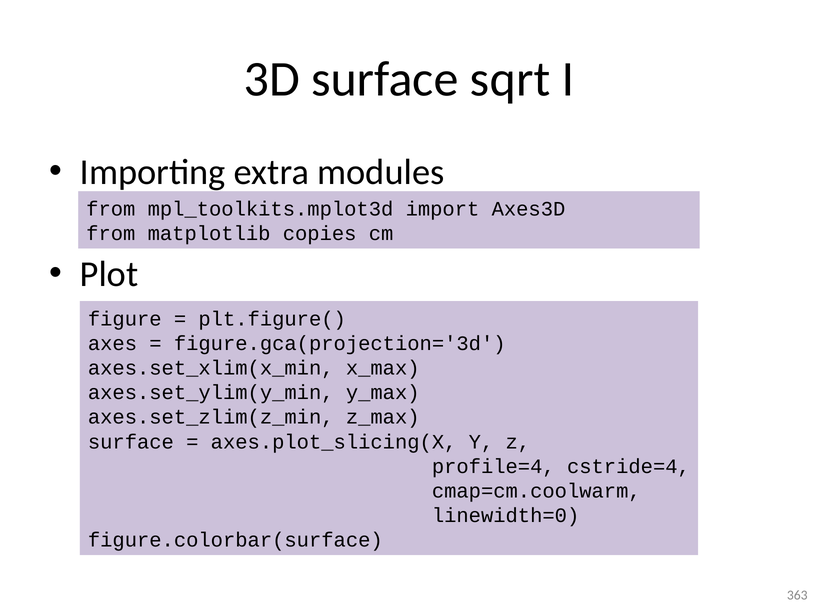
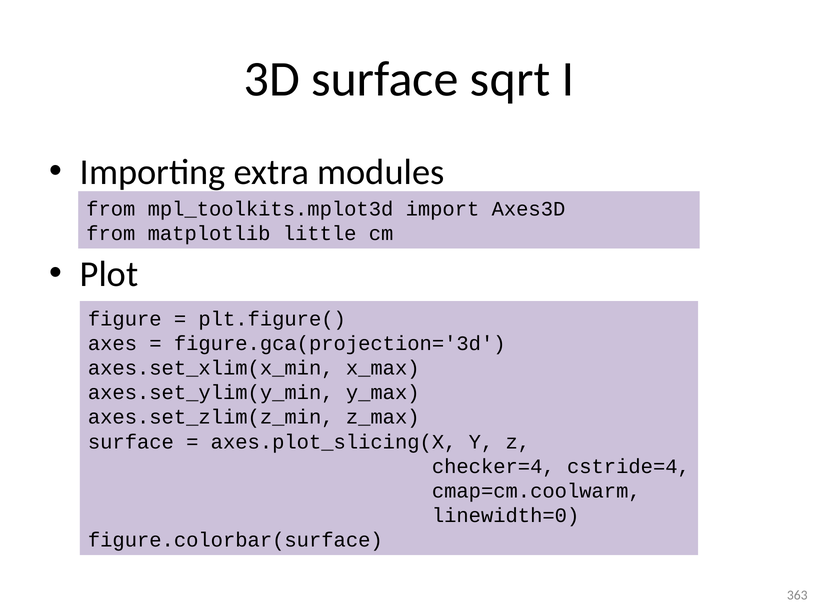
copies: copies -> little
profile=4: profile=4 -> checker=4
